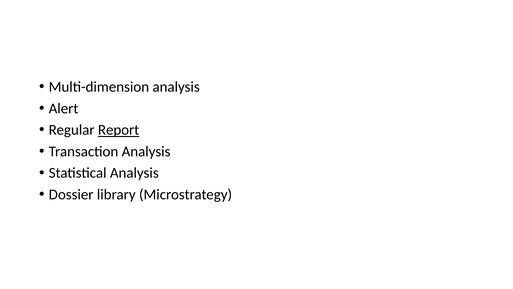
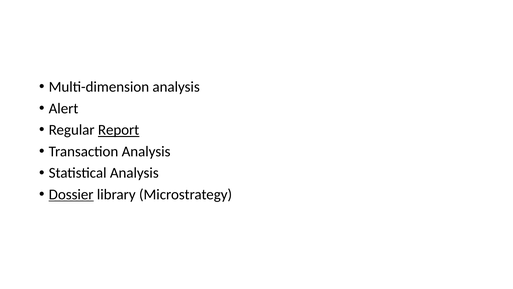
Dossier underline: none -> present
